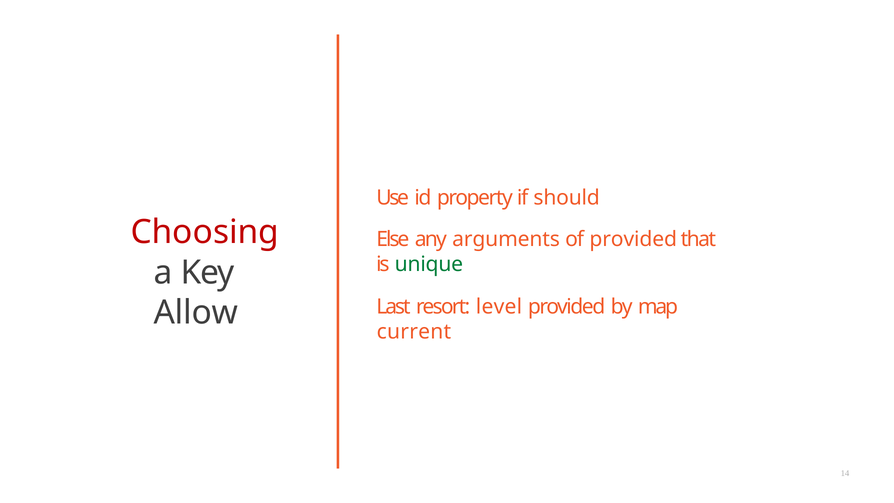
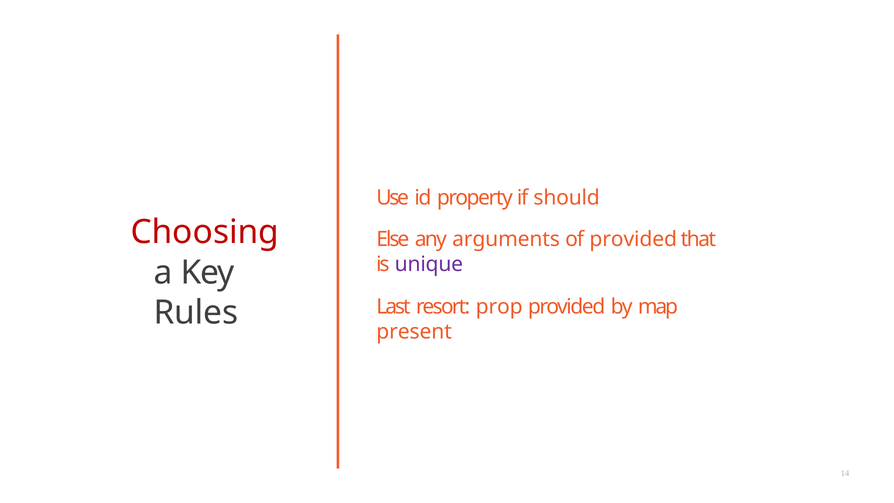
unique colour: green -> purple
level: level -> prop
Allow: Allow -> Rules
current: current -> present
